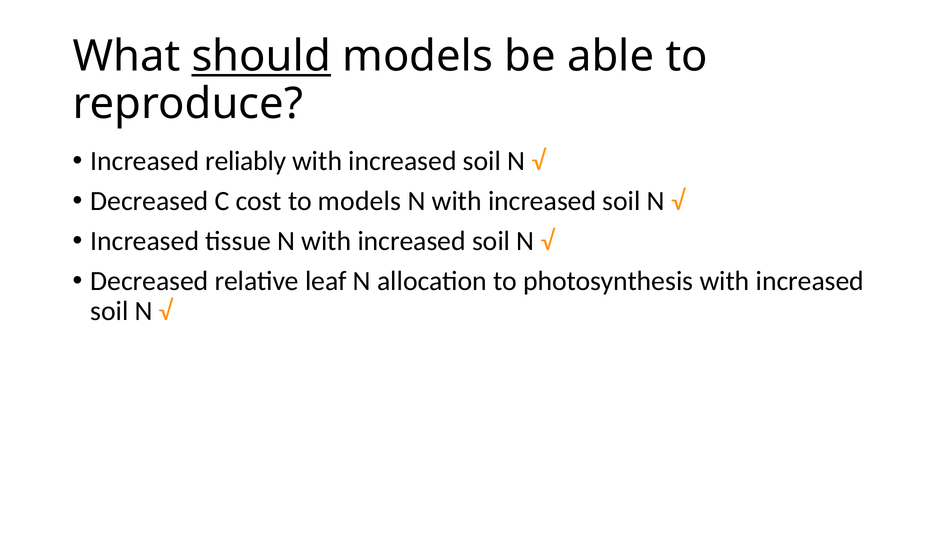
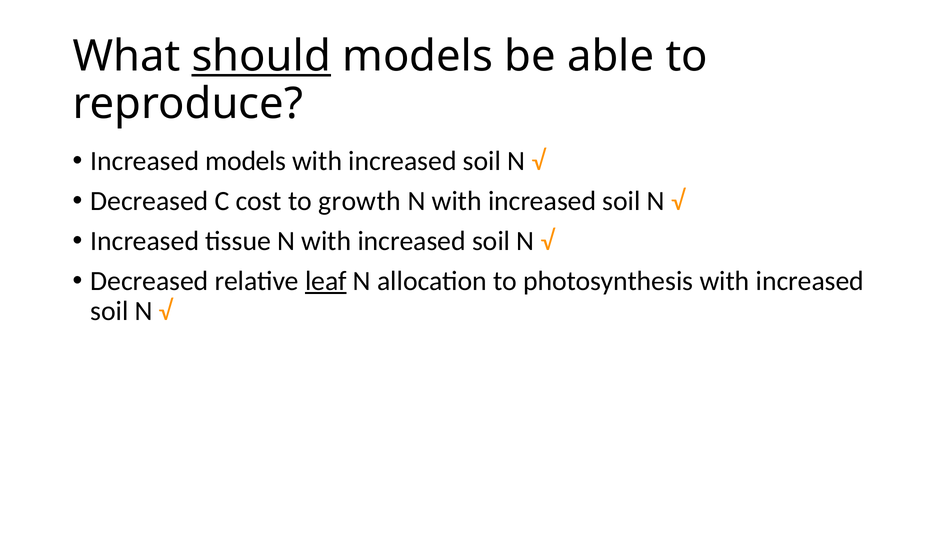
Increased reliably: reliably -> models
to models: models -> growth
leaf underline: none -> present
